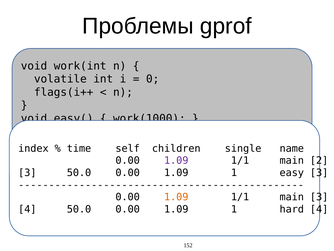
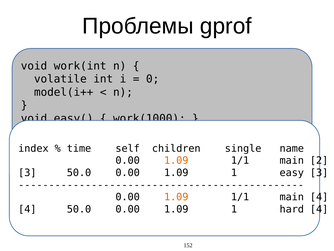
flags(i++: flags(i++ -> model(i++
1.09 at (176, 160) colour: purple -> orange
main 3: 3 -> 4
